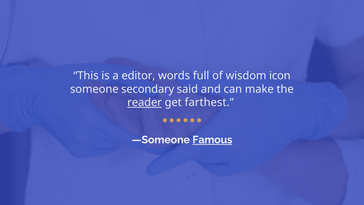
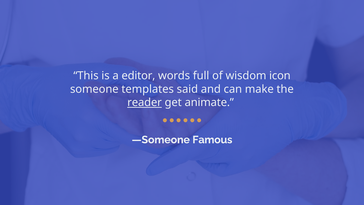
secondary: secondary -> templates
farthest: farthest -> animate
Famous underline: present -> none
